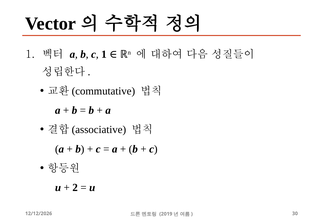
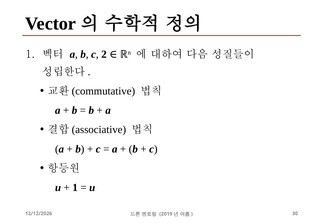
c 1: 1 -> 2
2 at (75, 187): 2 -> 1
